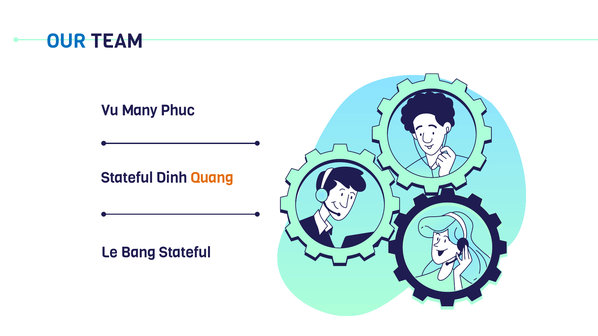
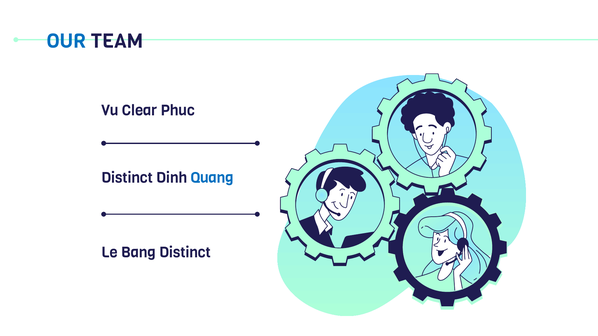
Many: Many -> Clear
Stateful at (127, 178): Stateful -> Distinct
Quang colour: orange -> blue
Bang Stateful: Stateful -> Distinct
